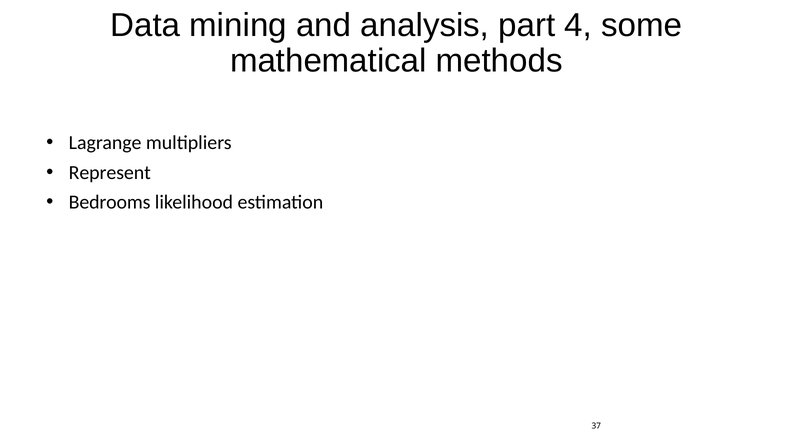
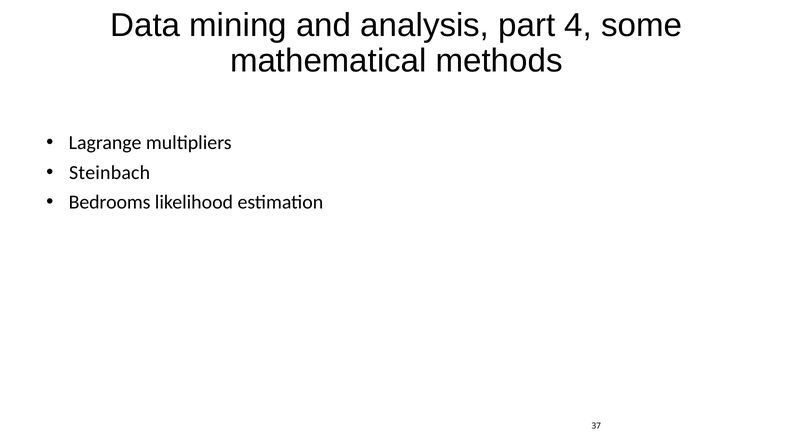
Represent: Represent -> Steinbach
